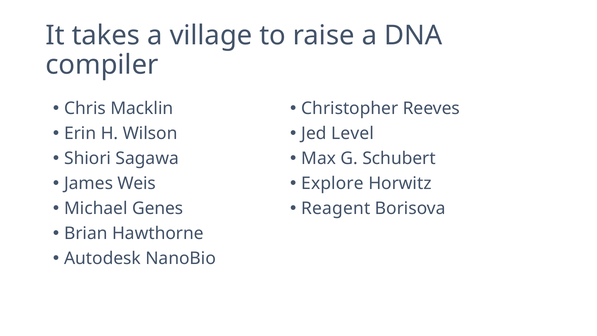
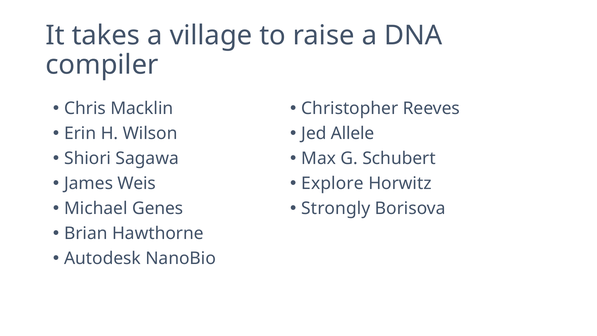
Level: Level -> Allele
Reagent: Reagent -> Strongly
